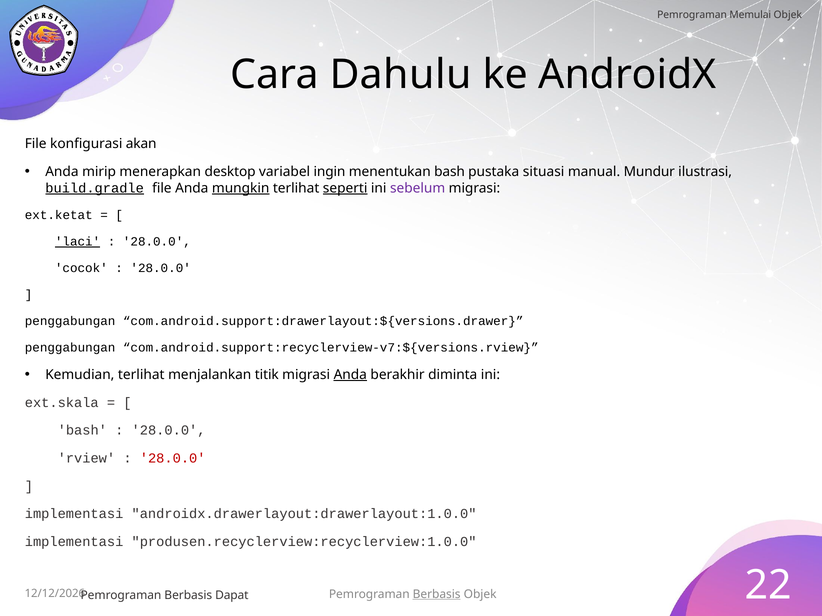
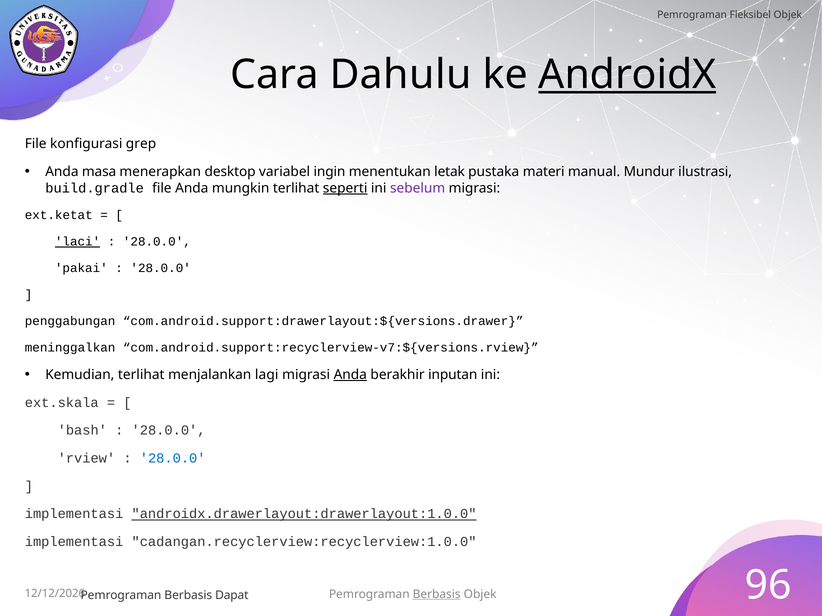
Memulai: Memulai -> Fleksibel
AndroidX underline: none -> present
akan: akan -> grep
mirip: mirip -> masa
menentukan bash: bash -> letak
situasi: situasi -> materi
build.gradle underline: present -> none
mungkin underline: present -> none
cocok: cocok -> pakai
penggabungan at (70, 348): penggabungan -> meninggalkan
titik: titik -> lagi
diminta: diminta -> inputan
28.0.0 at (173, 459) colour: red -> blue
androidx.drawerlayout:drawerlayout:1.0.0 underline: none -> present
produsen.recyclerview:recyclerview:1.0.0: produsen.recyclerview:recyclerview:1.0.0 -> cadangan.recyclerview:recyclerview:1.0.0
22: 22 -> 96
